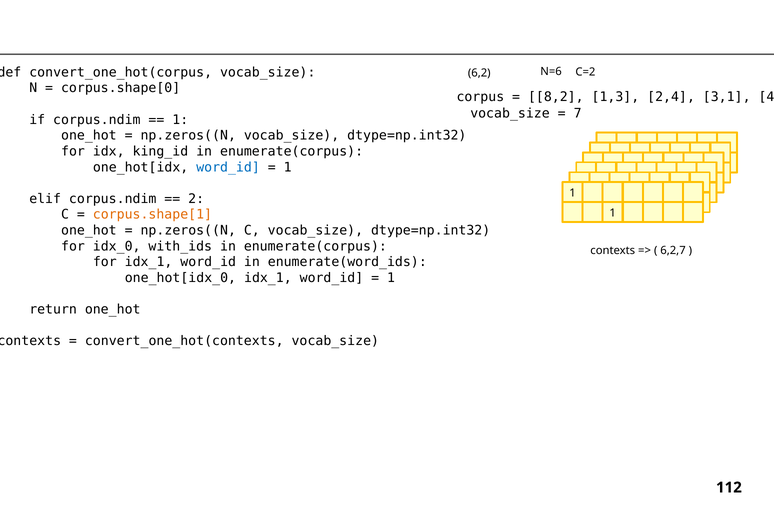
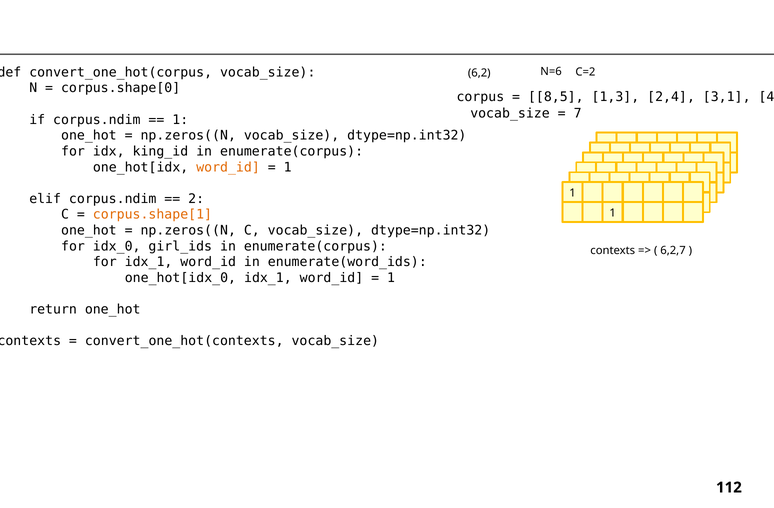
8,2: 8,2 -> 8,5
word_id at (228, 167) colour: blue -> orange
with_ids: with_ids -> girl_ids
